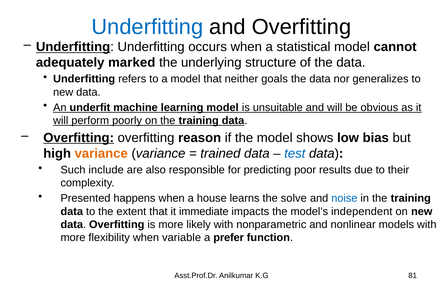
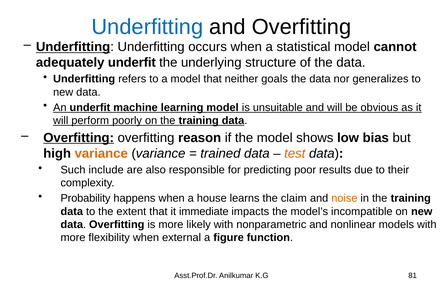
adequately marked: marked -> underfit
test colour: blue -> orange
Presented: Presented -> Probability
solve: solve -> claim
noise colour: blue -> orange
independent: independent -> incompatible
variable: variable -> external
prefer: prefer -> figure
